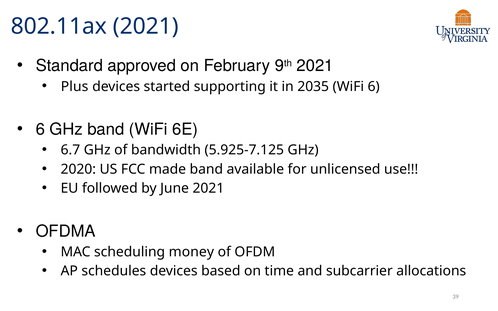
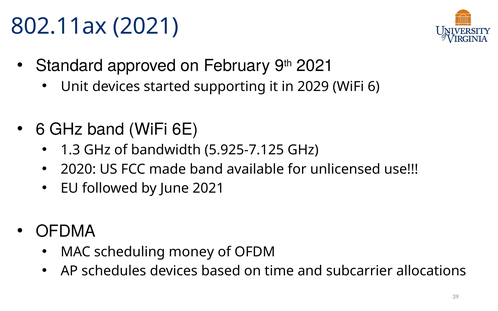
Plus: Plus -> Unit
2035: 2035 -> 2029
6.7: 6.7 -> 1.3
